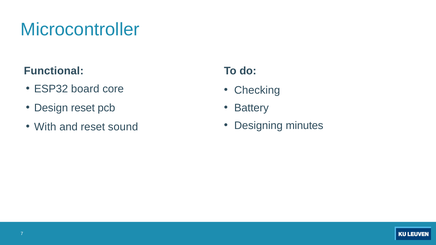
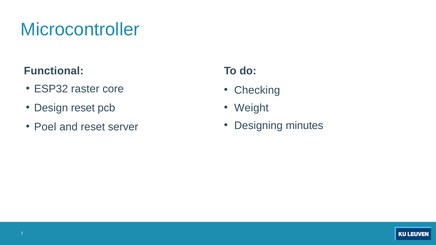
board: board -> raster
Battery: Battery -> Weight
With: With -> Poel
sound: sound -> server
